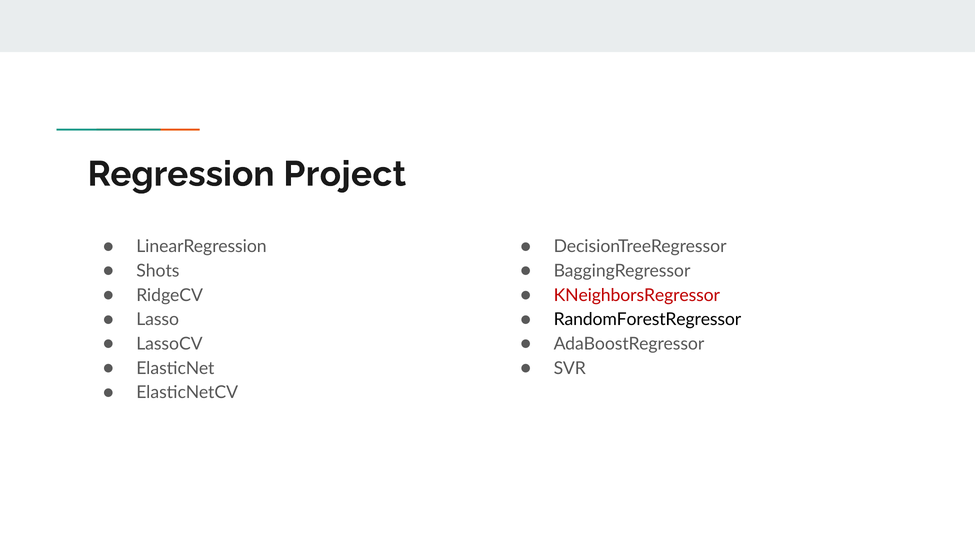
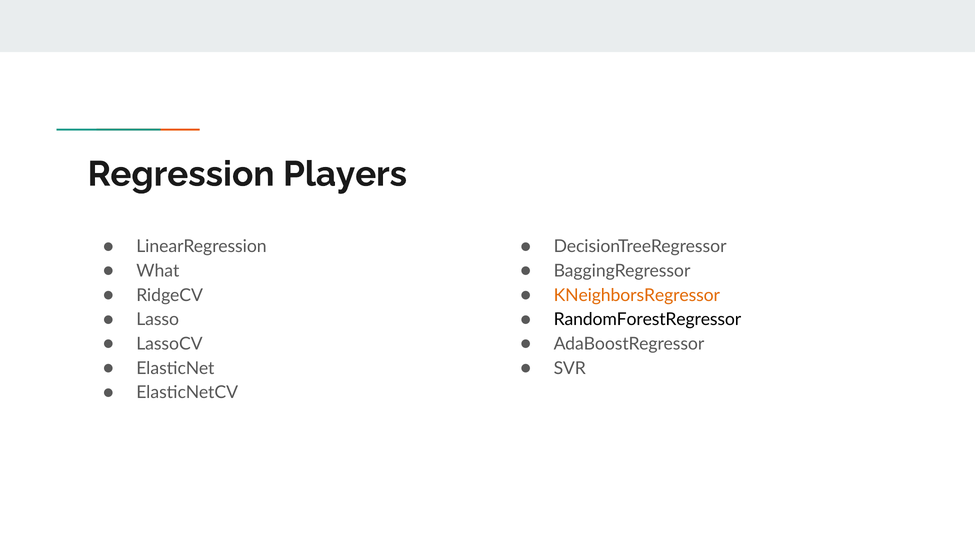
Project: Project -> Players
Shots: Shots -> What
KNeighborsRegressor colour: red -> orange
